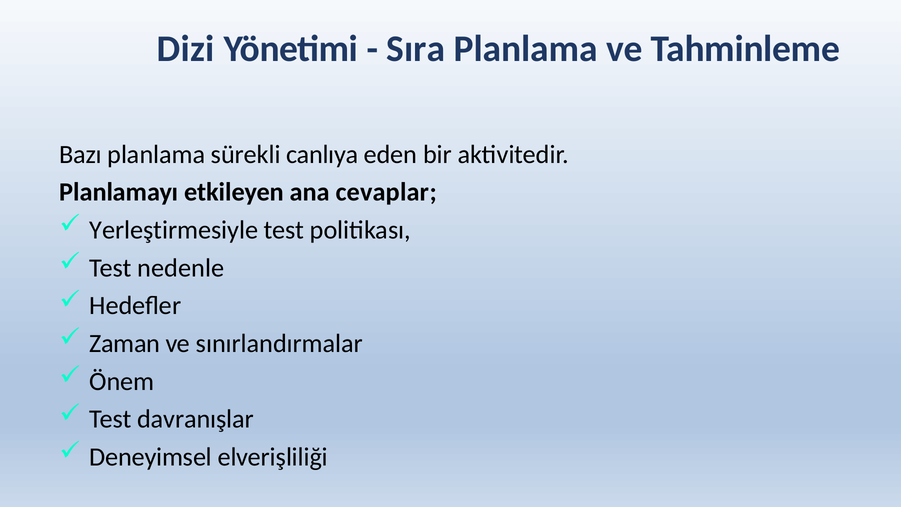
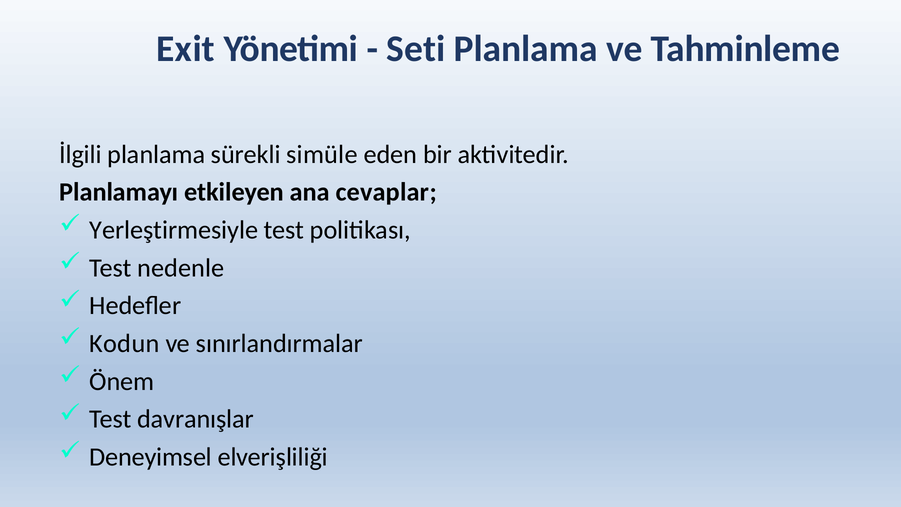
Dizi: Dizi -> Exit
Sıra: Sıra -> Seti
Bazı: Bazı -> İlgili
canlıya: canlıya -> simüle
Zaman: Zaman -> Kodun
